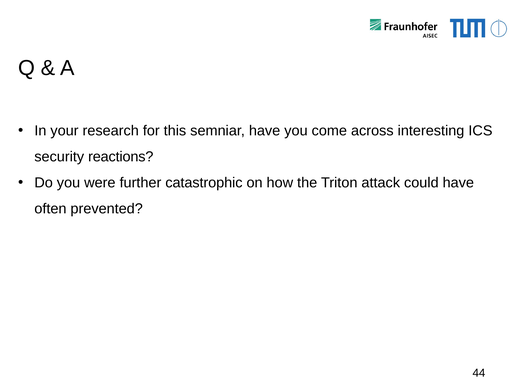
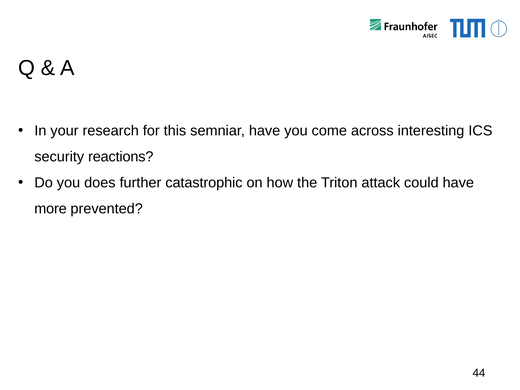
were: were -> does
often: often -> more
